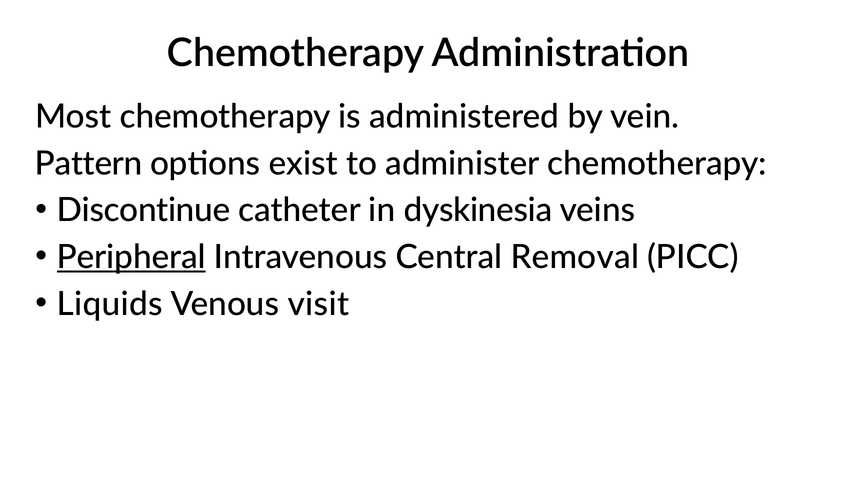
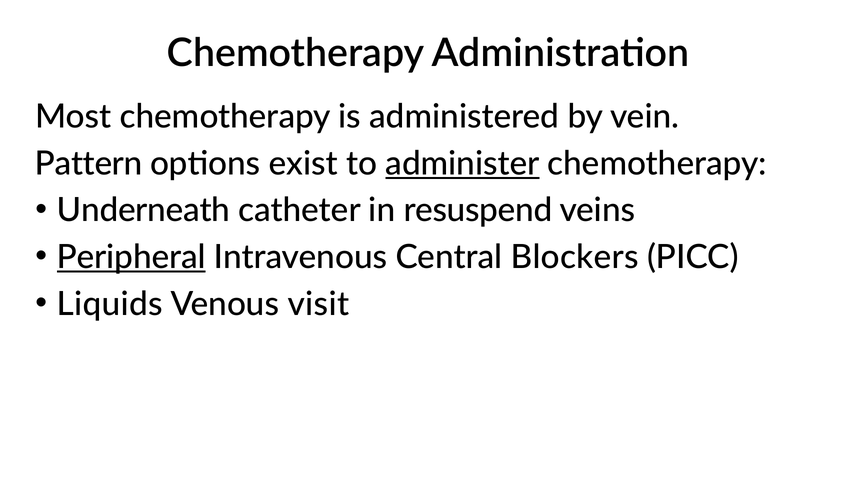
administer underline: none -> present
Discontinue: Discontinue -> Underneath
dyskinesia: dyskinesia -> resuspend
Removal: Removal -> Blockers
